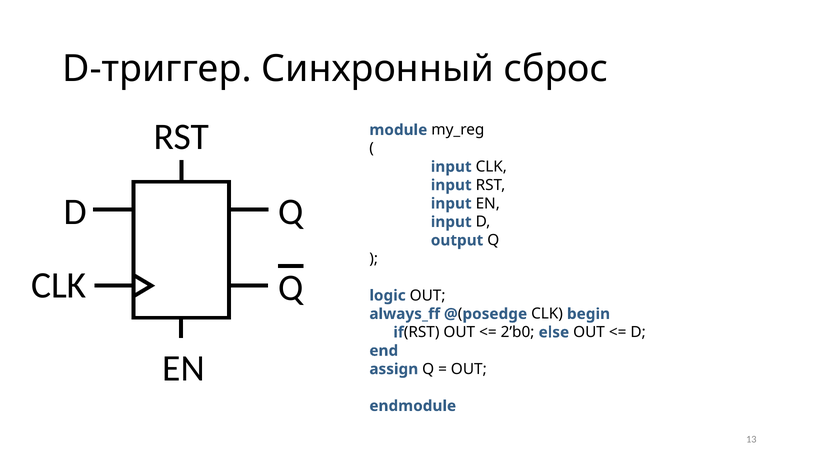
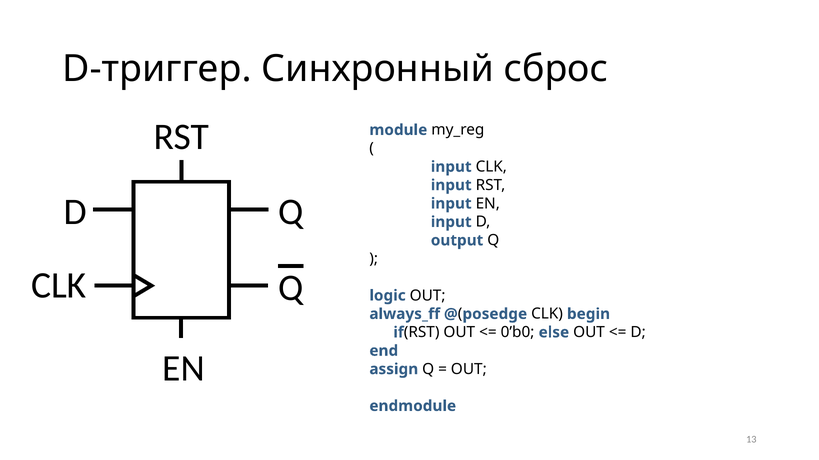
2’b0: 2’b0 -> 0’b0
